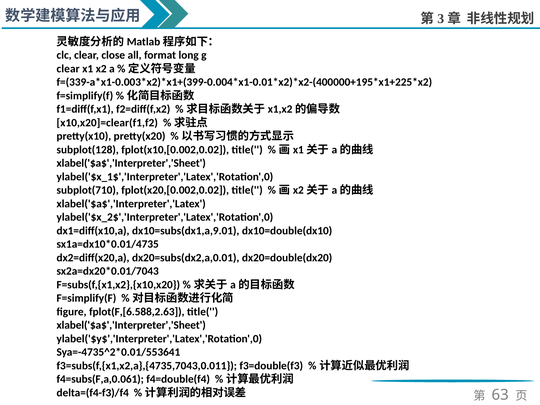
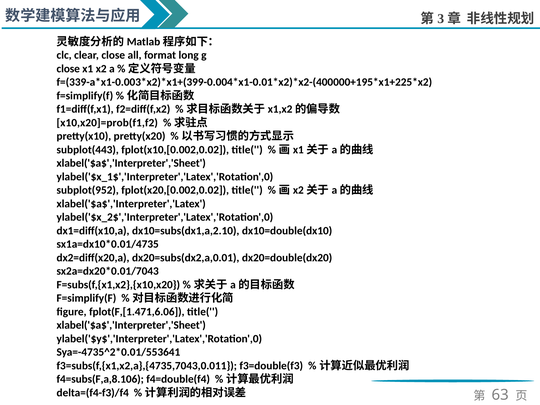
clear at (68, 69): clear -> close
x10,x20]=clear(f1,f2: x10,x20]=clear(f1,f2 -> x10,x20]=prob(f1,f2
subplot(128: subplot(128 -> subplot(443
subplot(710: subplot(710 -> subplot(952
dx10=subs(dx1,a,9.01: dx10=subs(dx1,a,9.01 -> dx10=subs(dx1,a,2.10
fplot(F,[6.588,2.63: fplot(F,[6.588,2.63 -> fplot(F,[1.471,6.06
f4=subs(F,a,0.061: f4=subs(F,a,0.061 -> f4=subs(F,a,8.106
